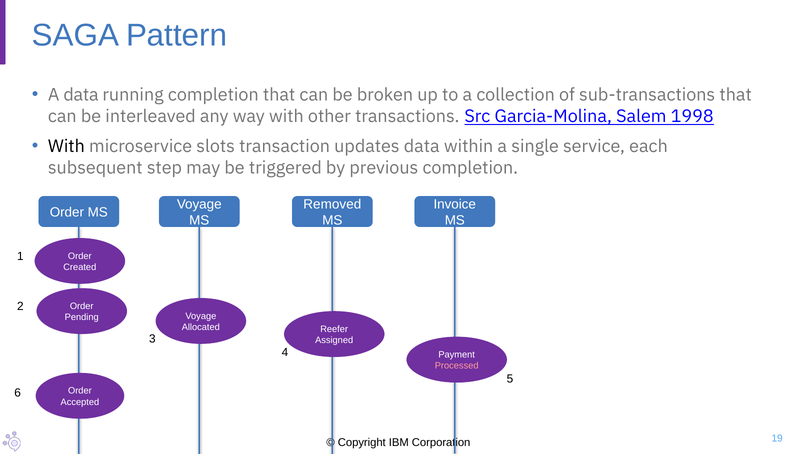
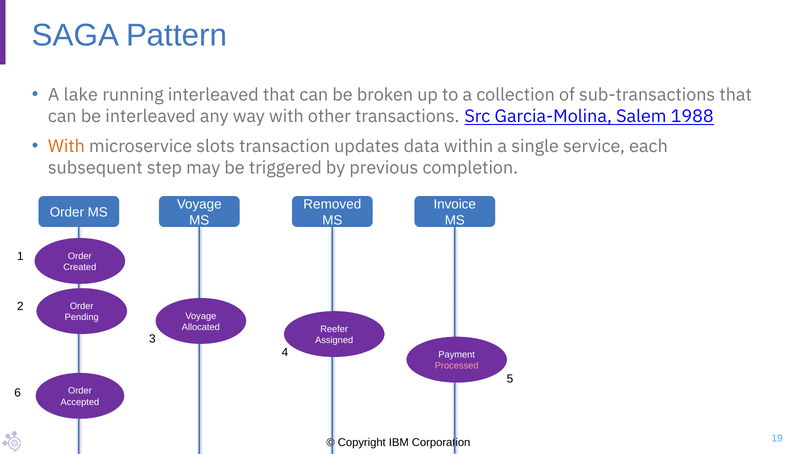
A data: data -> lake
running completion: completion -> interleaved
1998: 1998 -> 1988
With at (66, 146) colour: black -> orange
